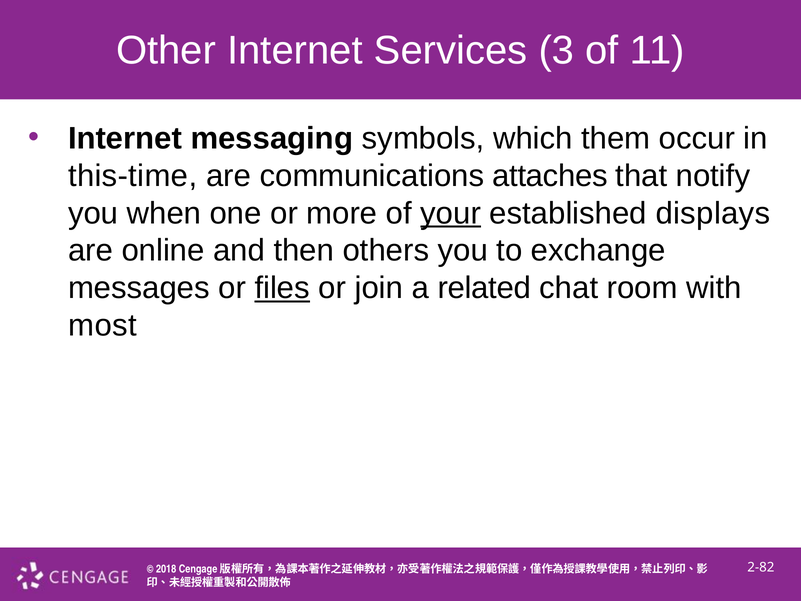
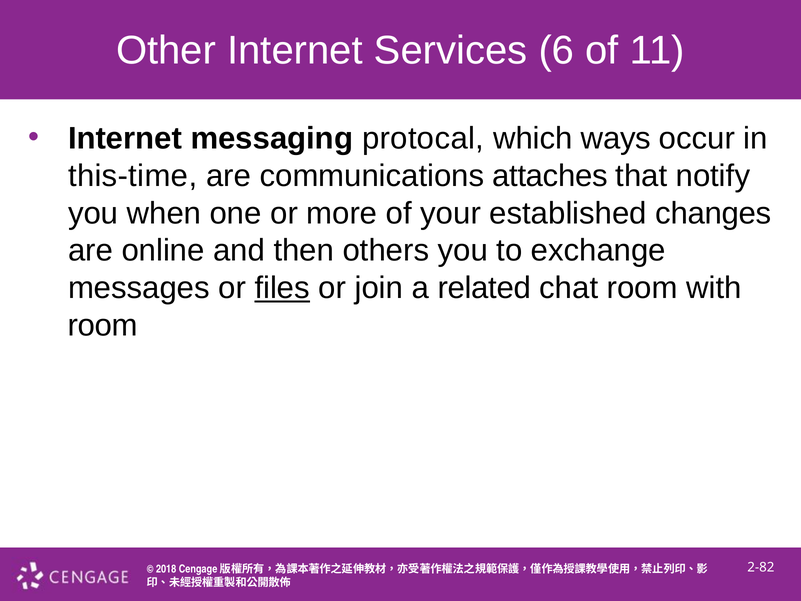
3: 3 -> 6
symbols: symbols -> protocal
them: them -> ways
your underline: present -> none
displays: displays -> changes
most at (102, 325): most -> room
